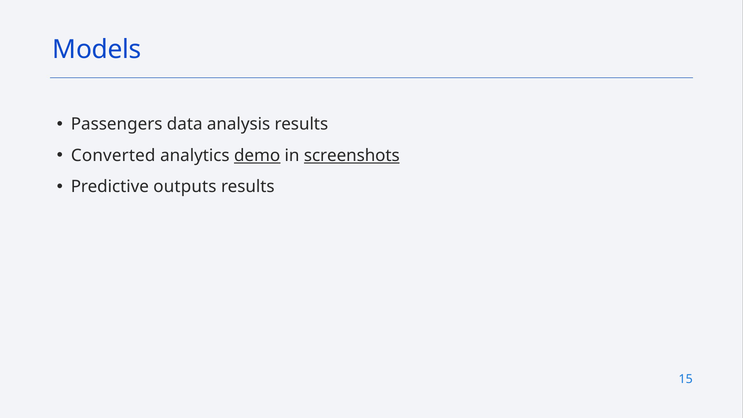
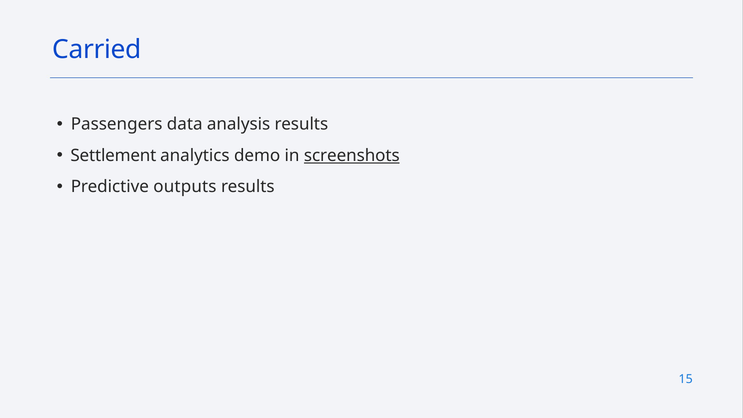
Models: Models -> Carried
Converted: Converted -> Settlement
demo underline: present -> none
